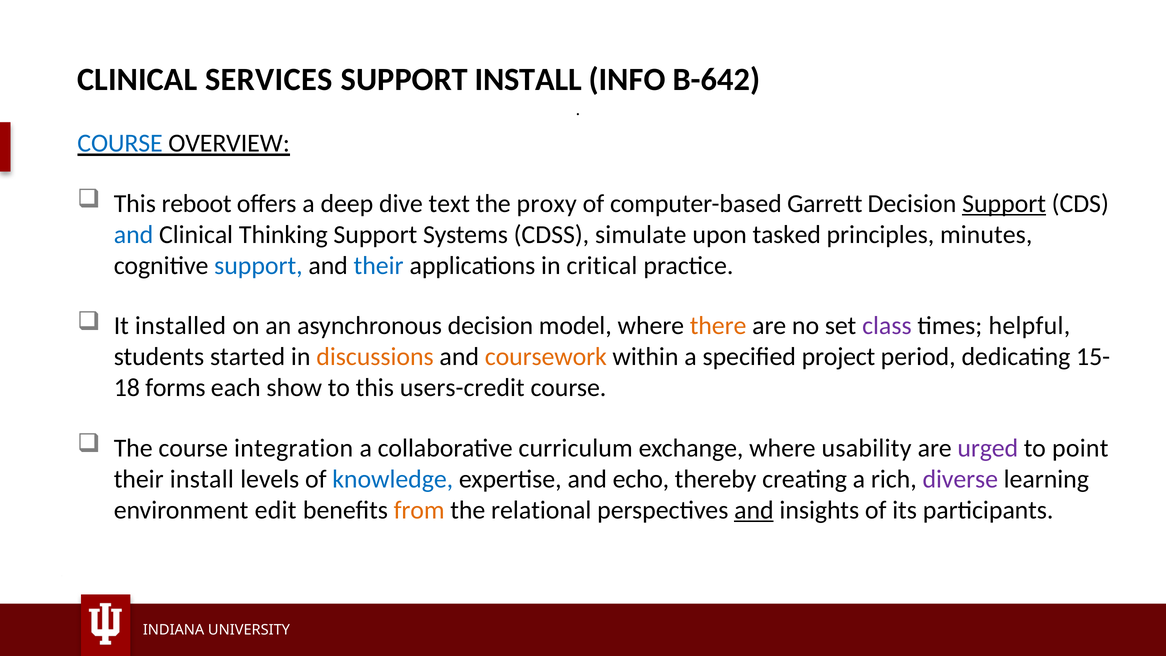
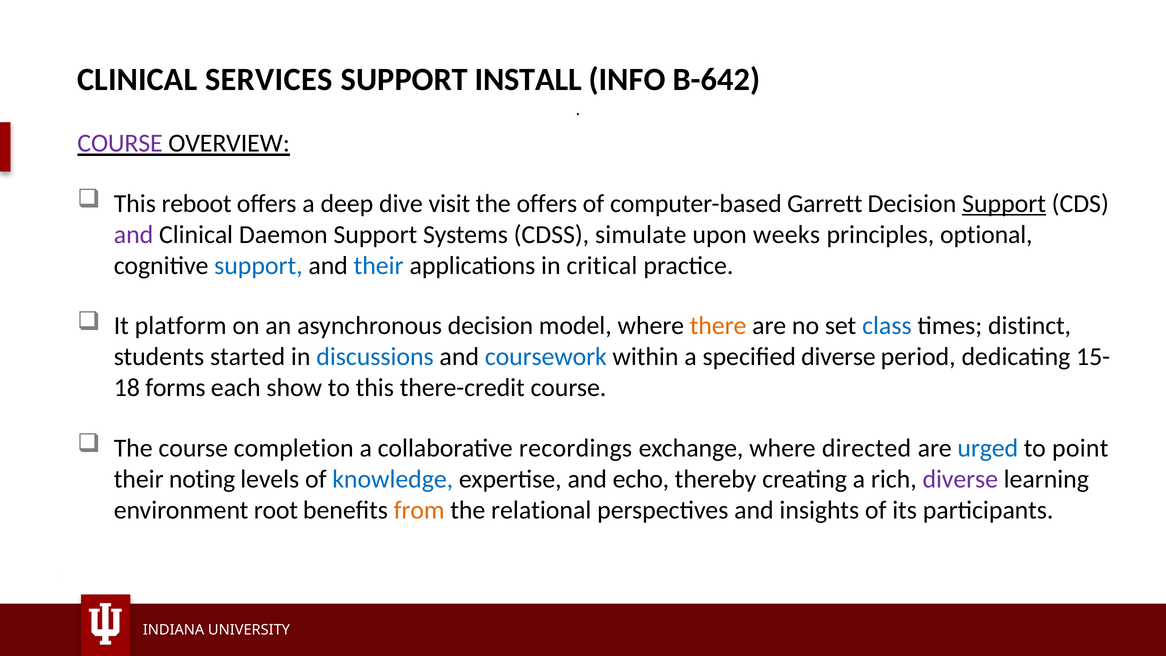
COURSE at (120, 143) colour: blue -> purple
text: text -> visit
the proxy: proxy -> offers
and at (134, 234) colour: blue -> purple
Thinking: Thinking -> Daemon
tasked: tasked -> weeks
minutes: minutes -> optional
installed: installed -> platform
class colour: purple -> blue
helpful: helpful -> distinct
discussions colour: orange -> blue
coursework colour: orange -> blue
specified project: project -> diverse
users-credit: users-credit -> there-credit
integration: integration -> completion
curriculum: curriculum -> recordings
usability: usability -> directed
urged colour: purple -> blue
their install: install -> noting
edit: edit -> root
and at (754, 510) underline: present -> none
